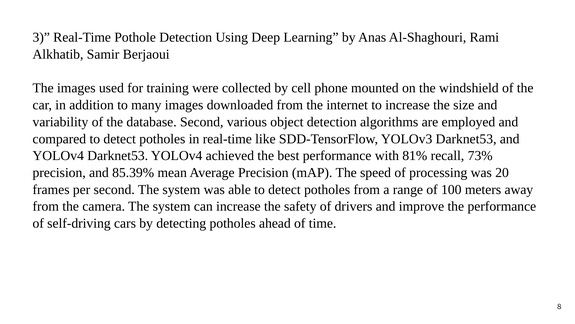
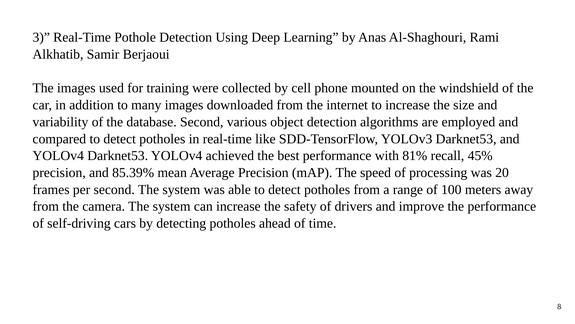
73%: 73% -> 45%
